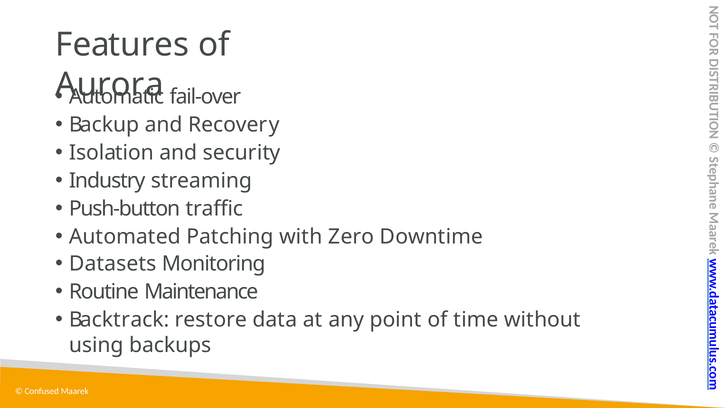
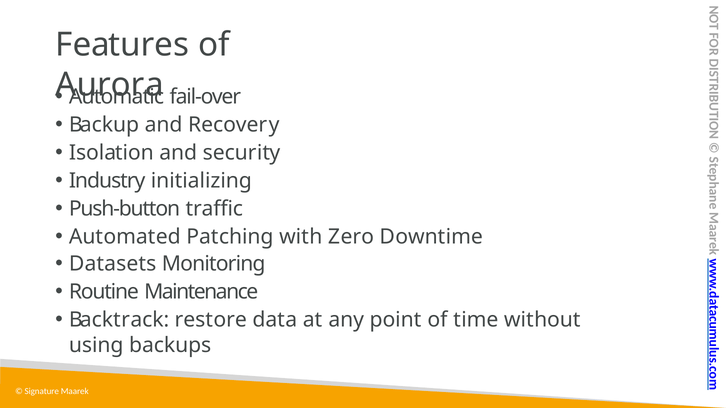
streaming: streaming -> initializing
Confused: Confused -> Signature
